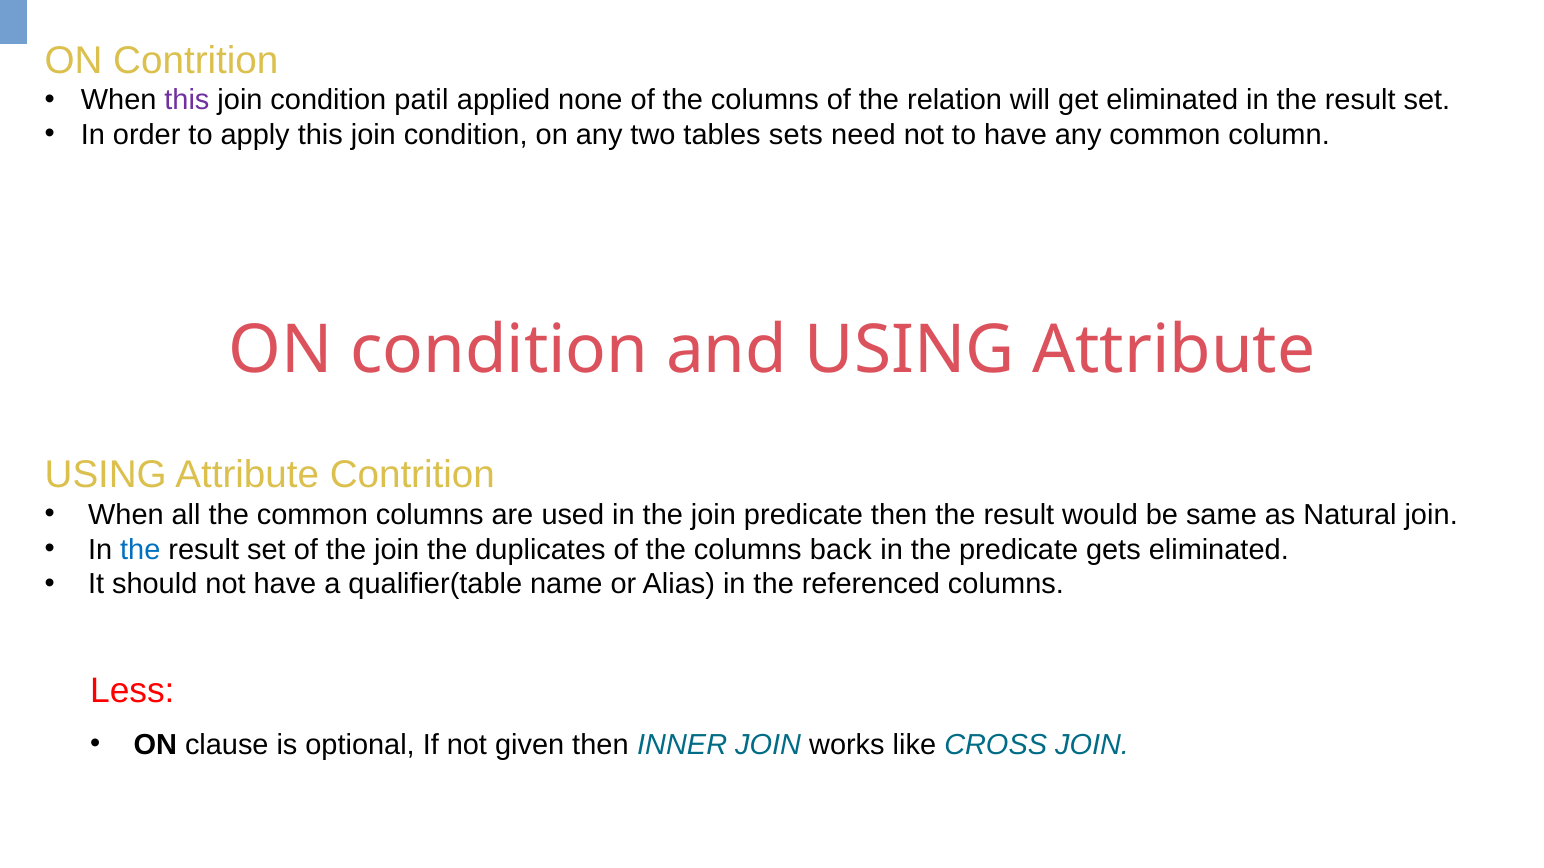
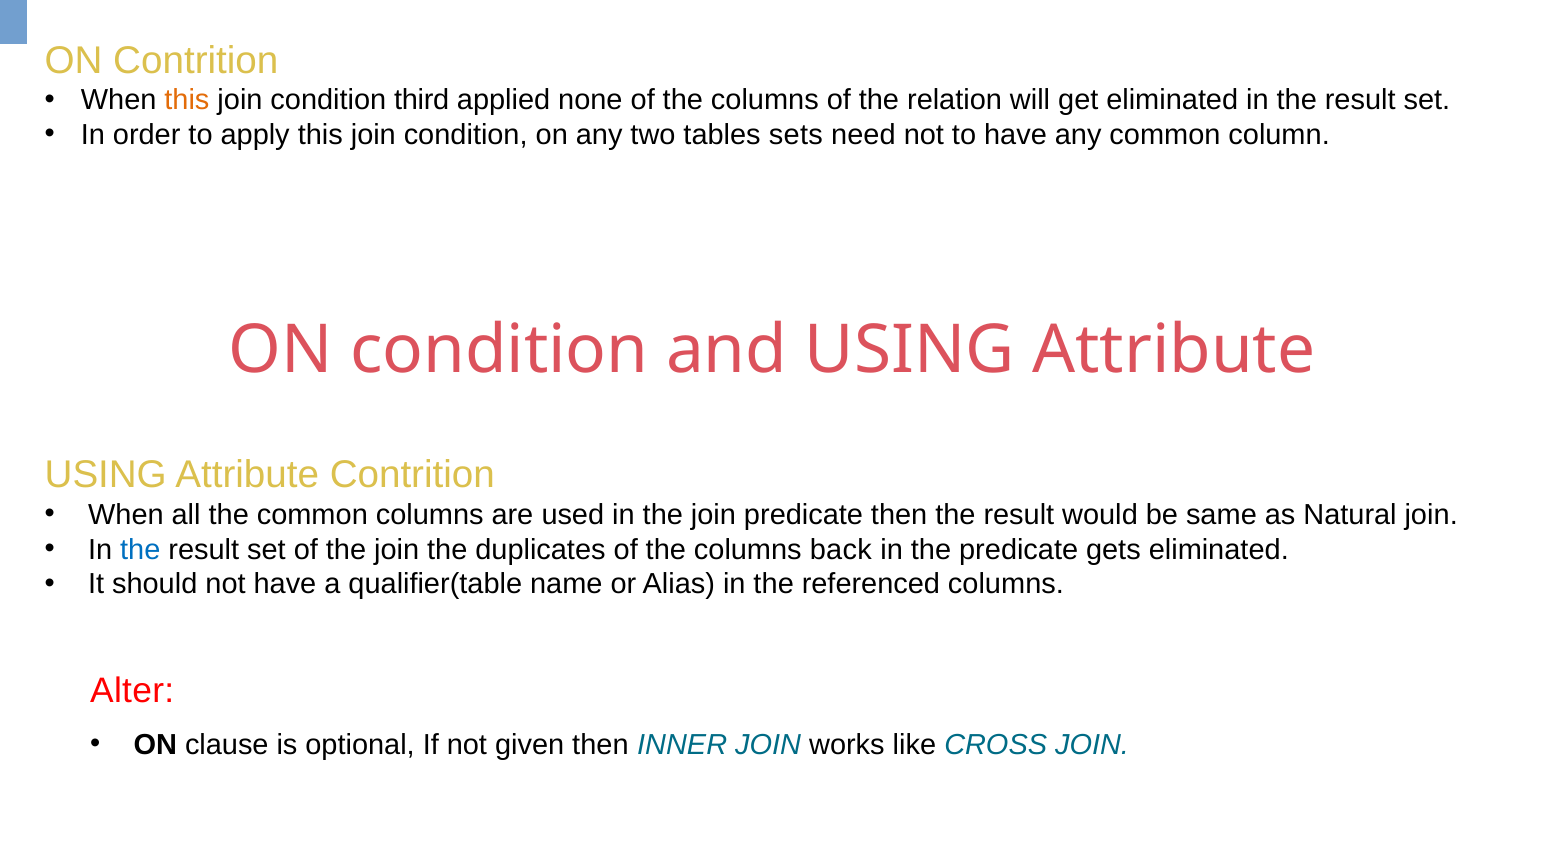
this at (187, 100) colour: purple -> orange
patil: patil -> third
Less: Less -> Alter
